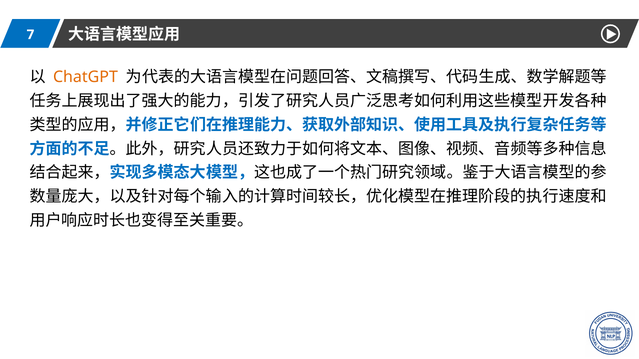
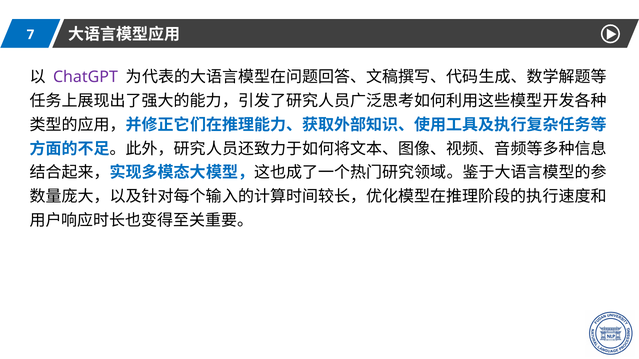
ChatGPT colour: orange -> purple
